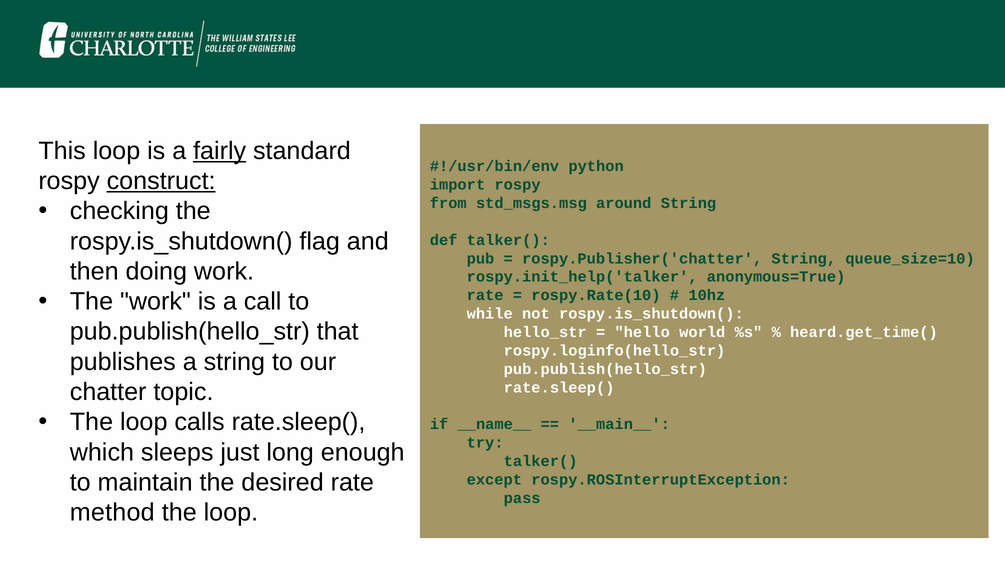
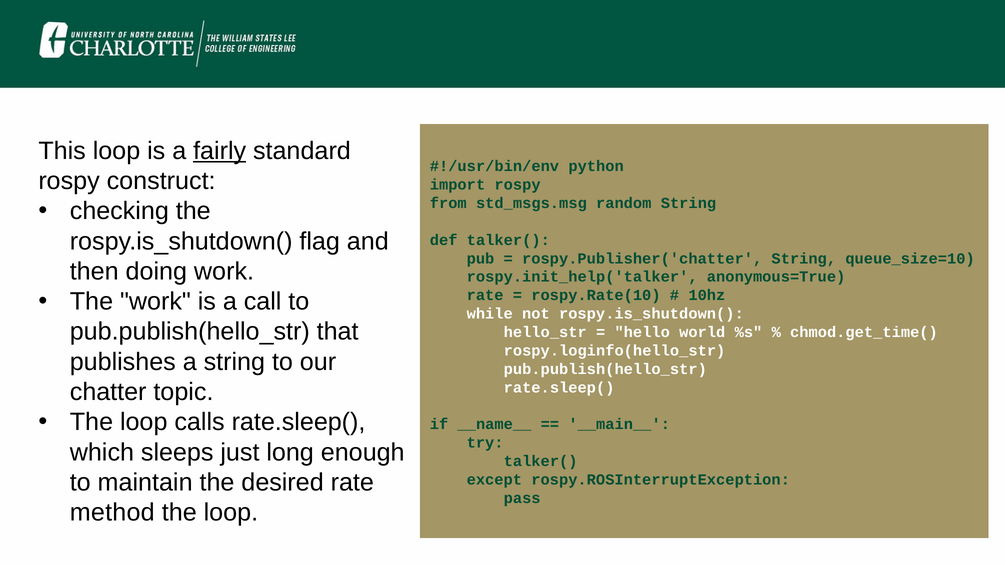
construct underline: present -> none
around: around -> random
heard.get_time(: heard.get_time( -> chmod.get_time(
